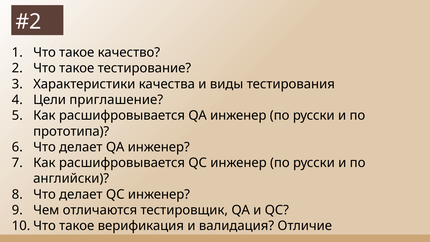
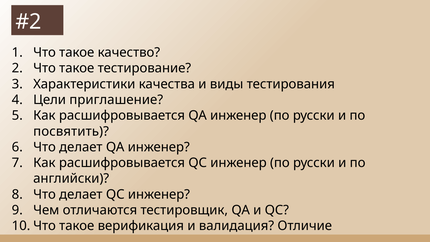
прототипа: прототипа -> посвятить
